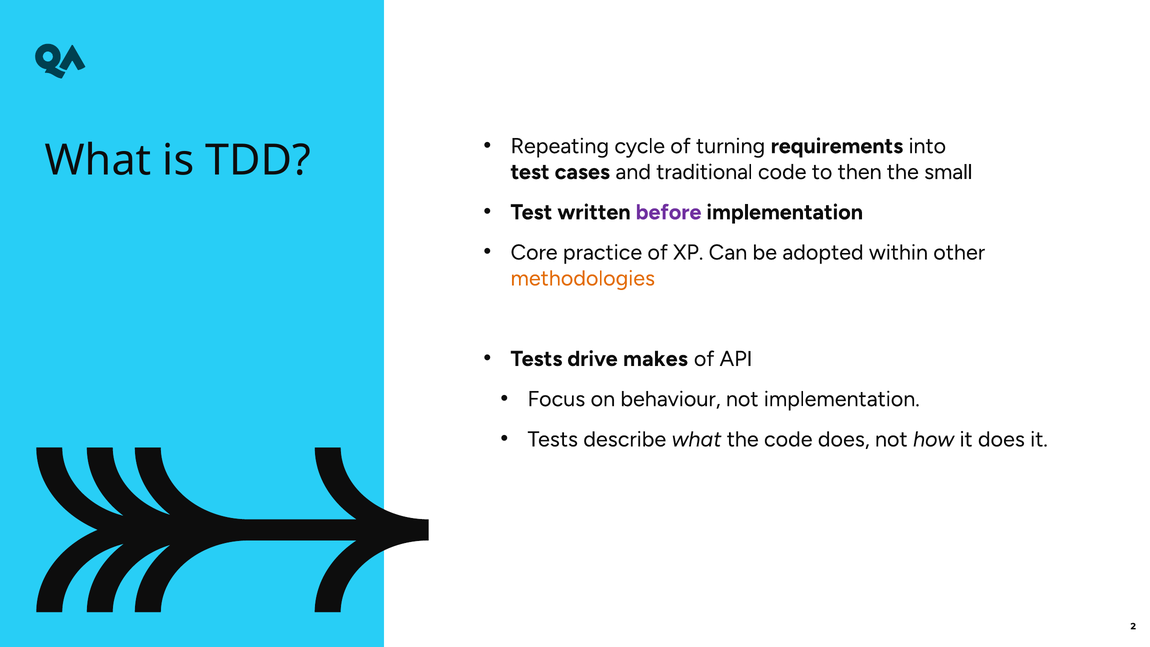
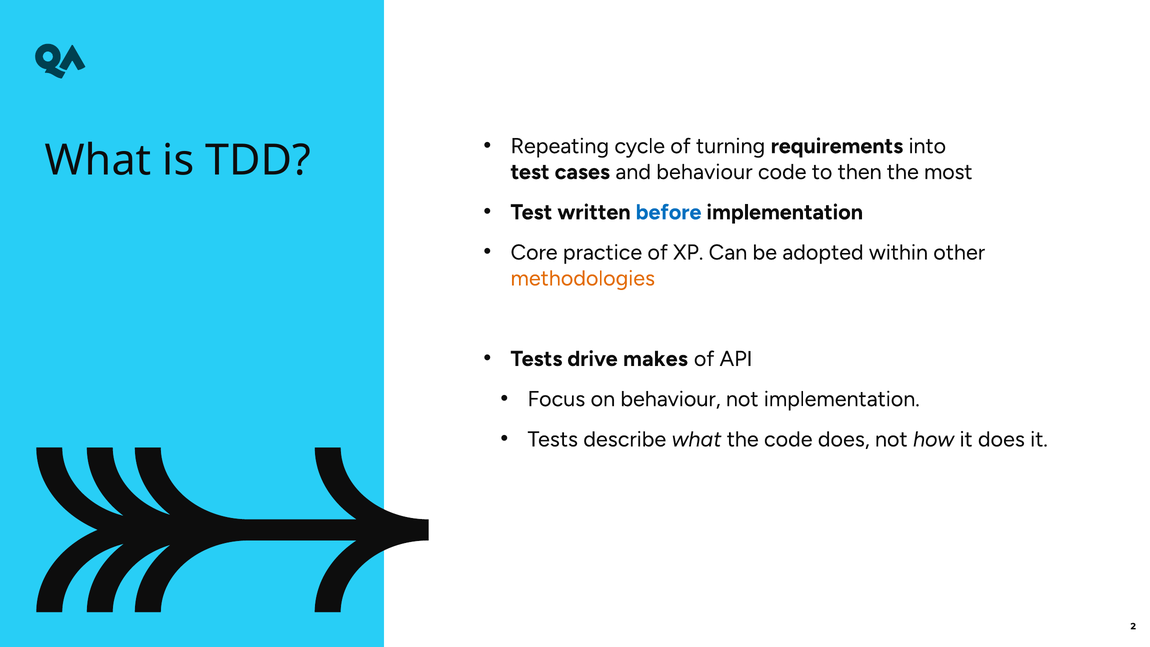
and traditional: traditional -> behaviour
small: small -> most
before colour: purple -> blue
